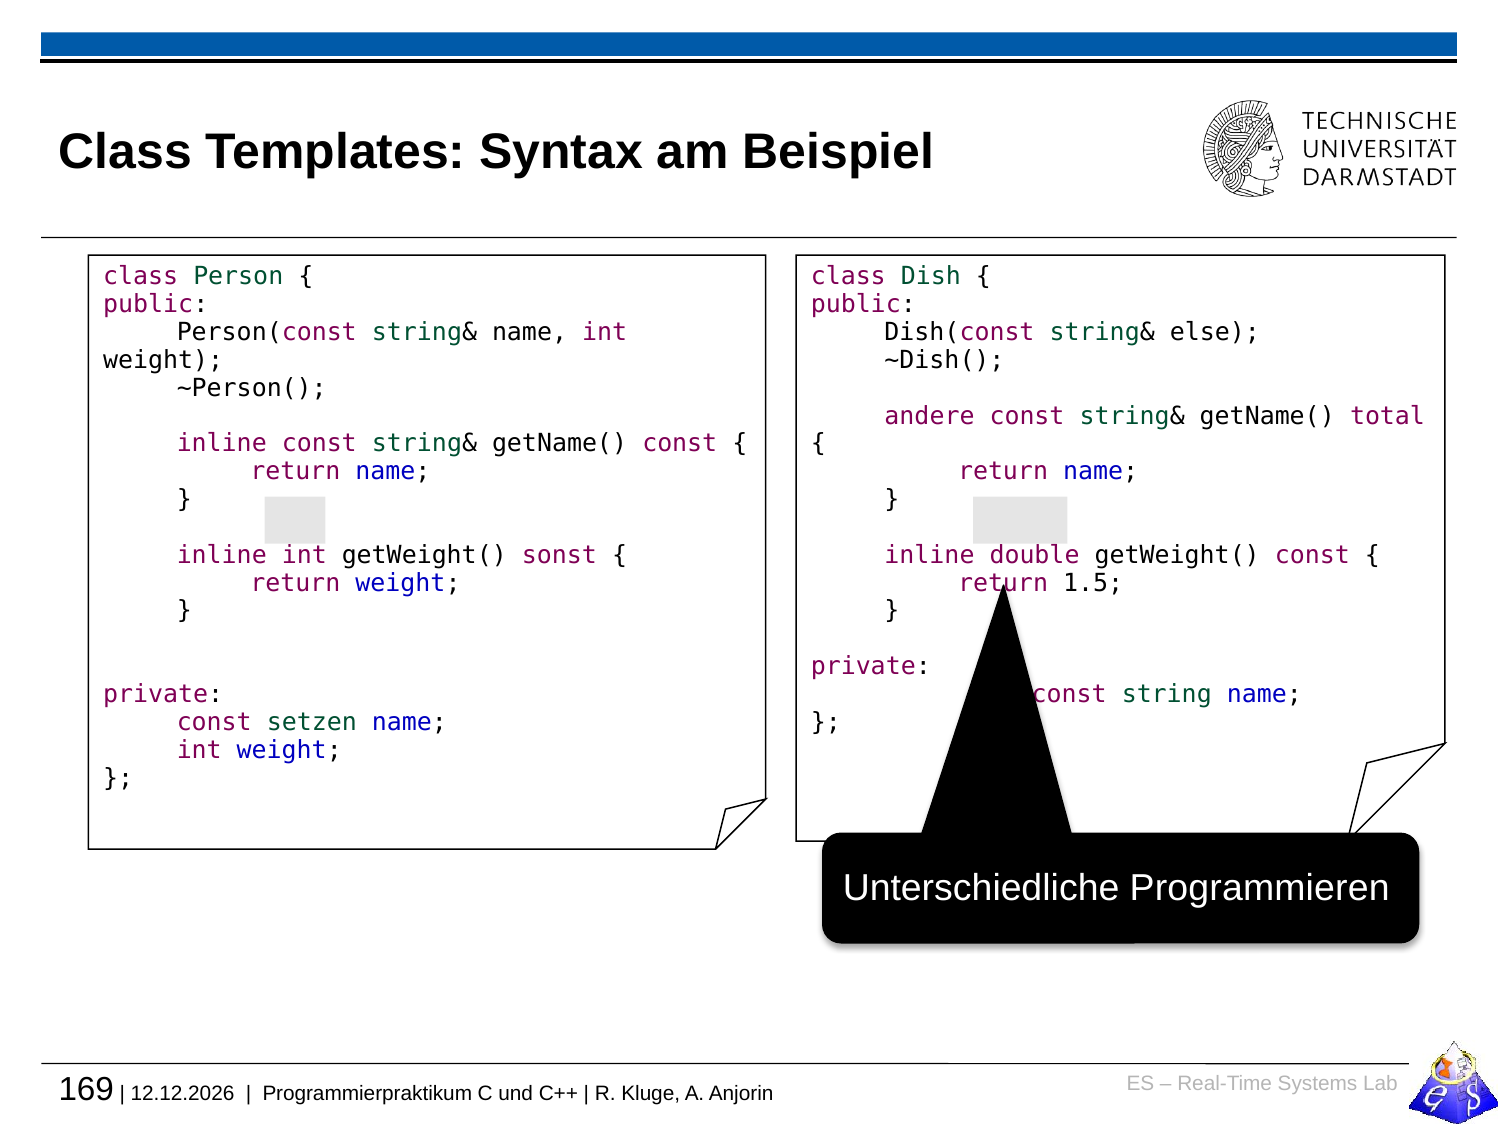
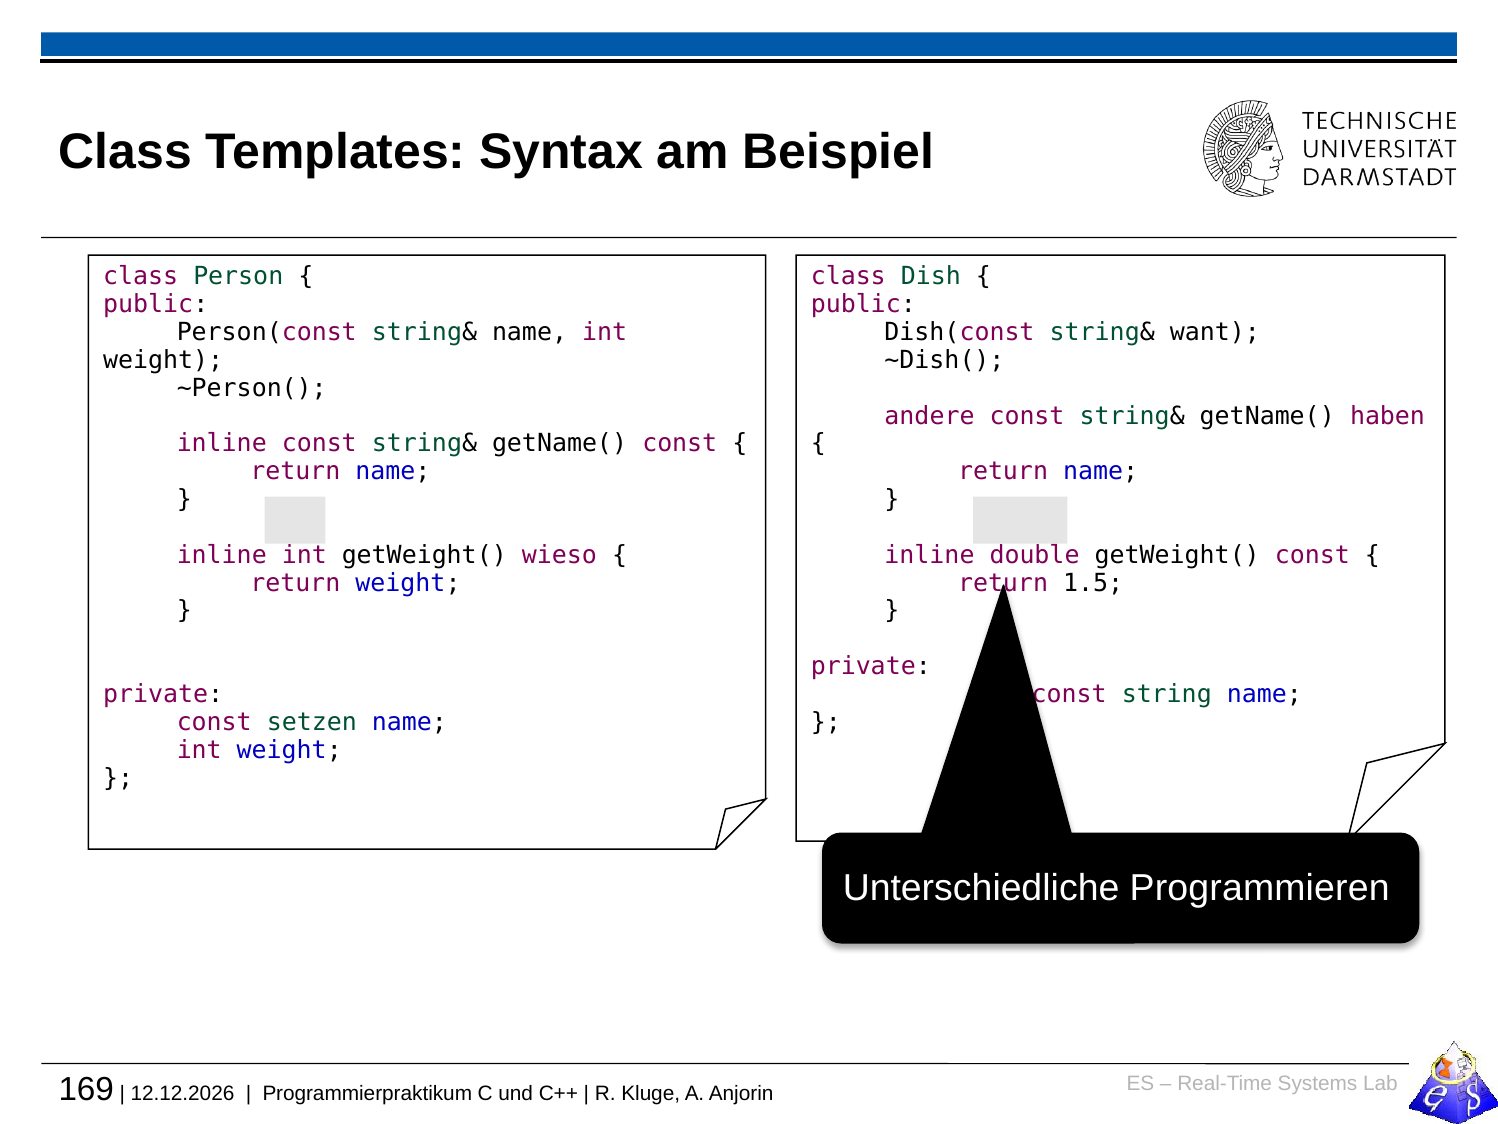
else: else -> want
total: total -> haben
sonst: sonst -> wieso
